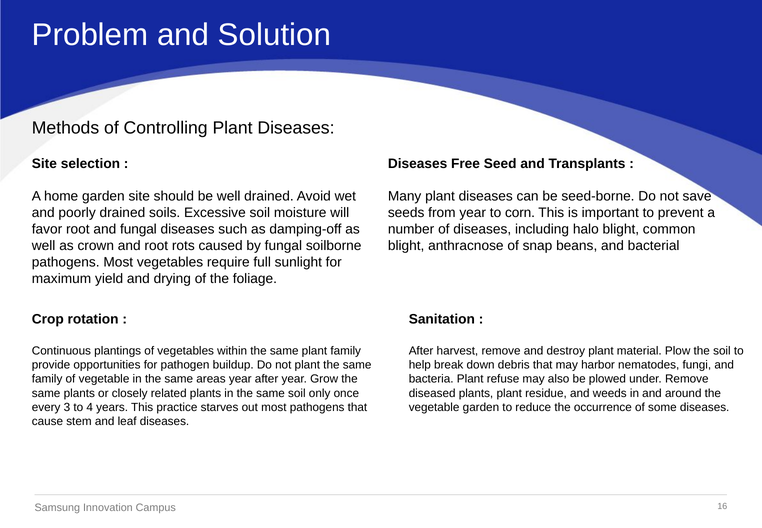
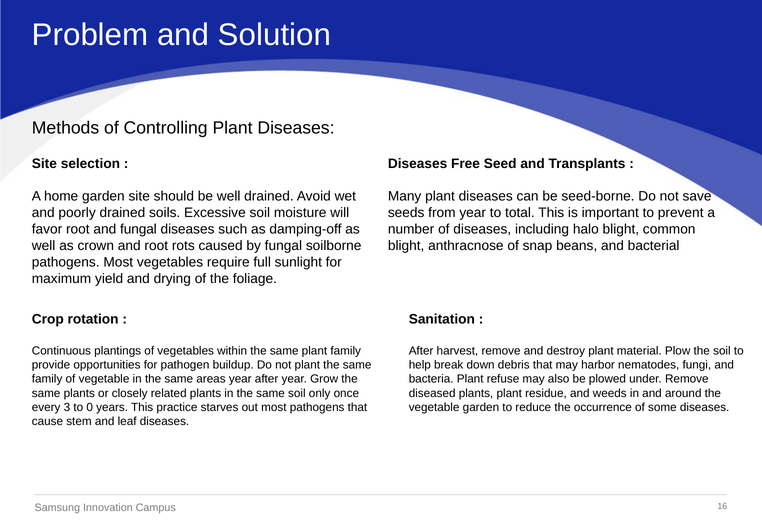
corn: corn -> total
4: 4 -> 0
